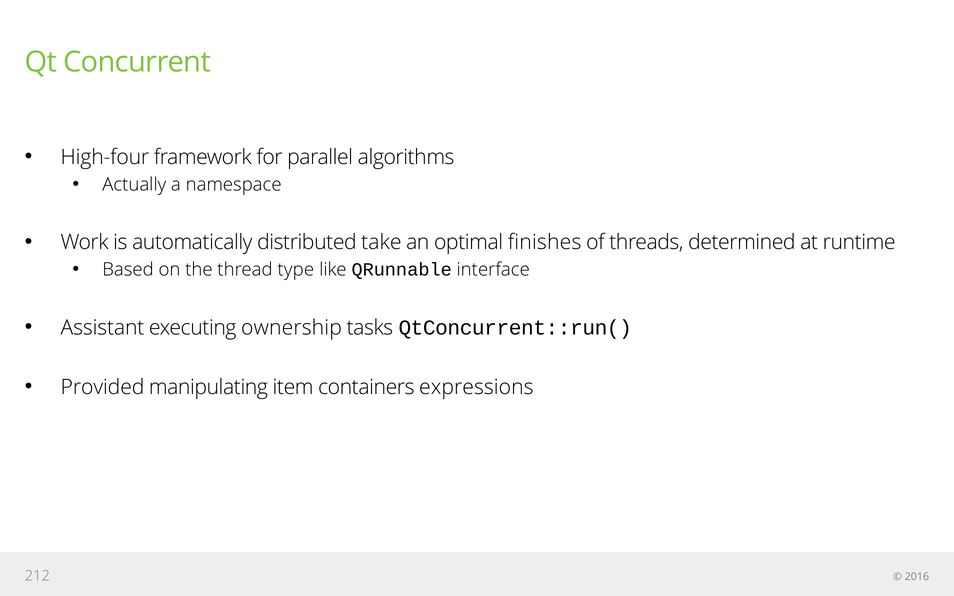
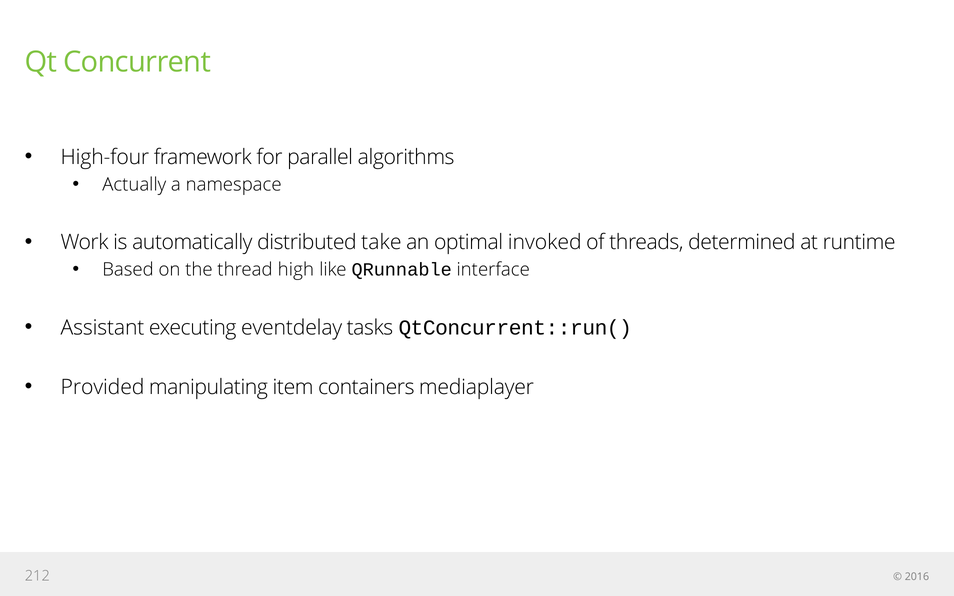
finishes: finishes -> invoked
type: type -> high
ownership: ownership -> eventdelay
expressions: expressions -> mediaplayer
